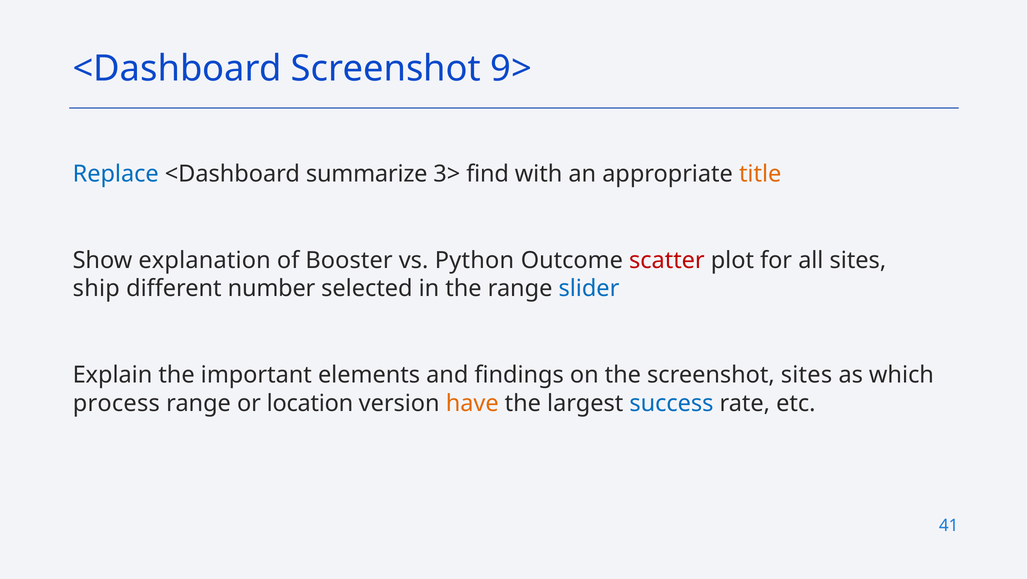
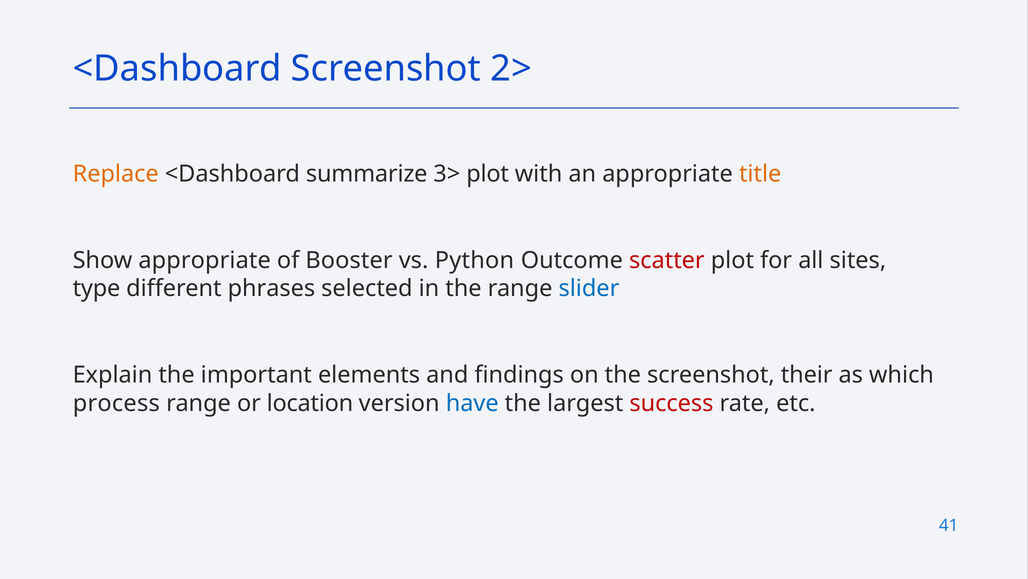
9>: 9> -> 2>
Replace colour: blue -> orange
3> find: find -> plot
Show explanation: explanation -> appropriate
ship: ship -> type
number: number -> phrases
screenshot sites: sites -> their
have colour: orange -> blue
success colour: blue -> red
